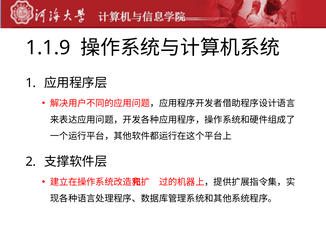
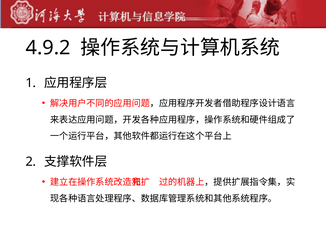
1.1.9: 1.1.9 -> 4.9.2
